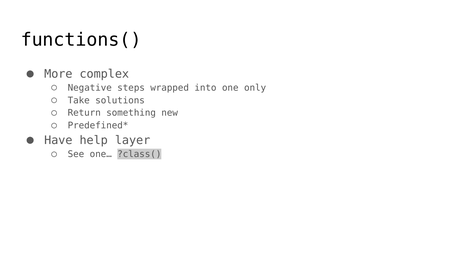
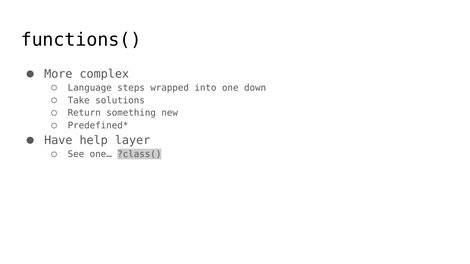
Negative: Negative -> Language
only: only -> down
